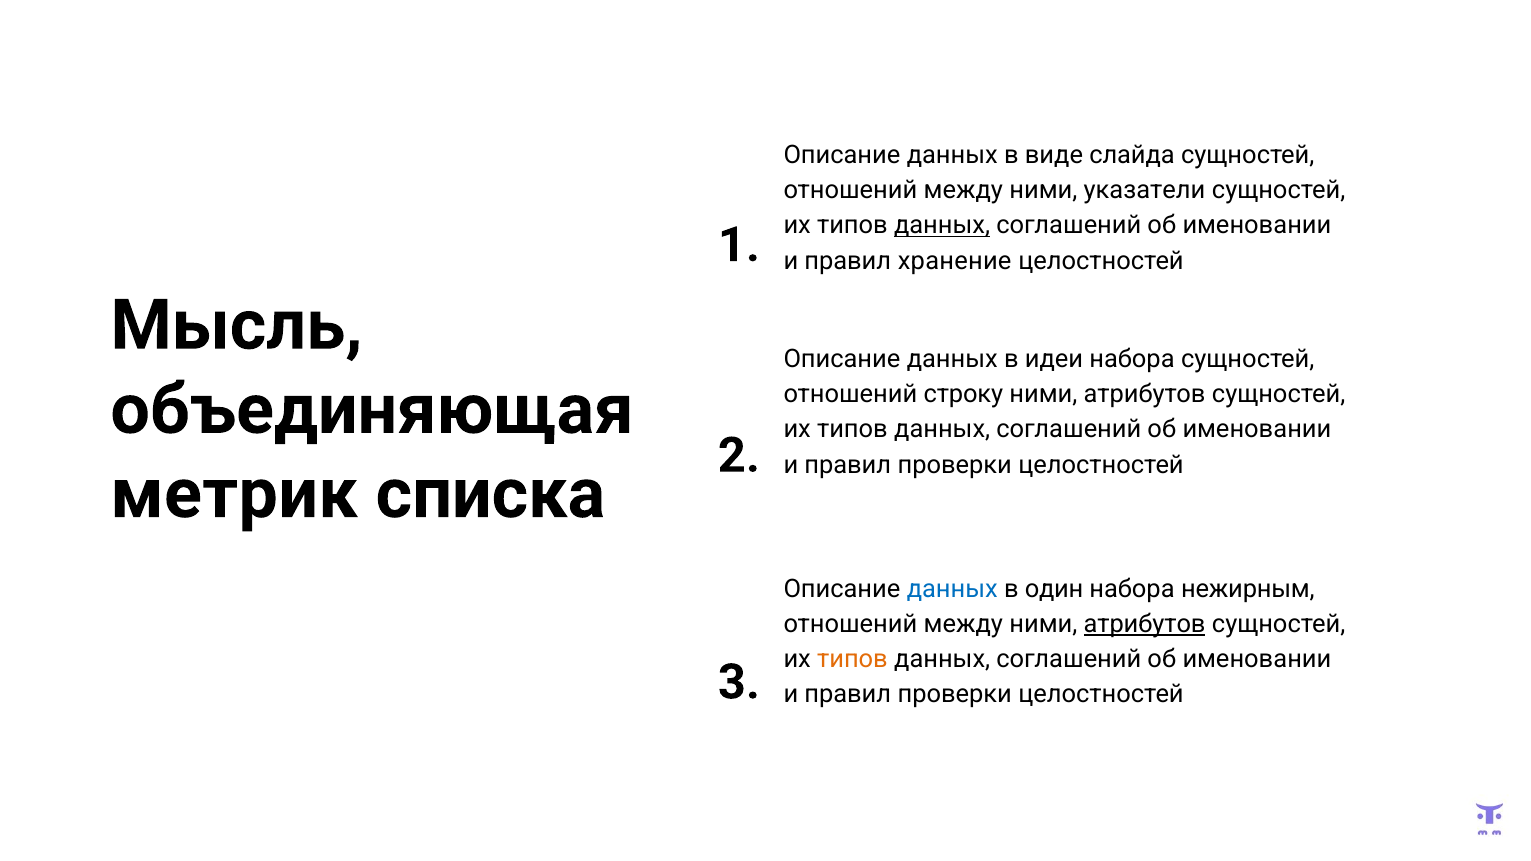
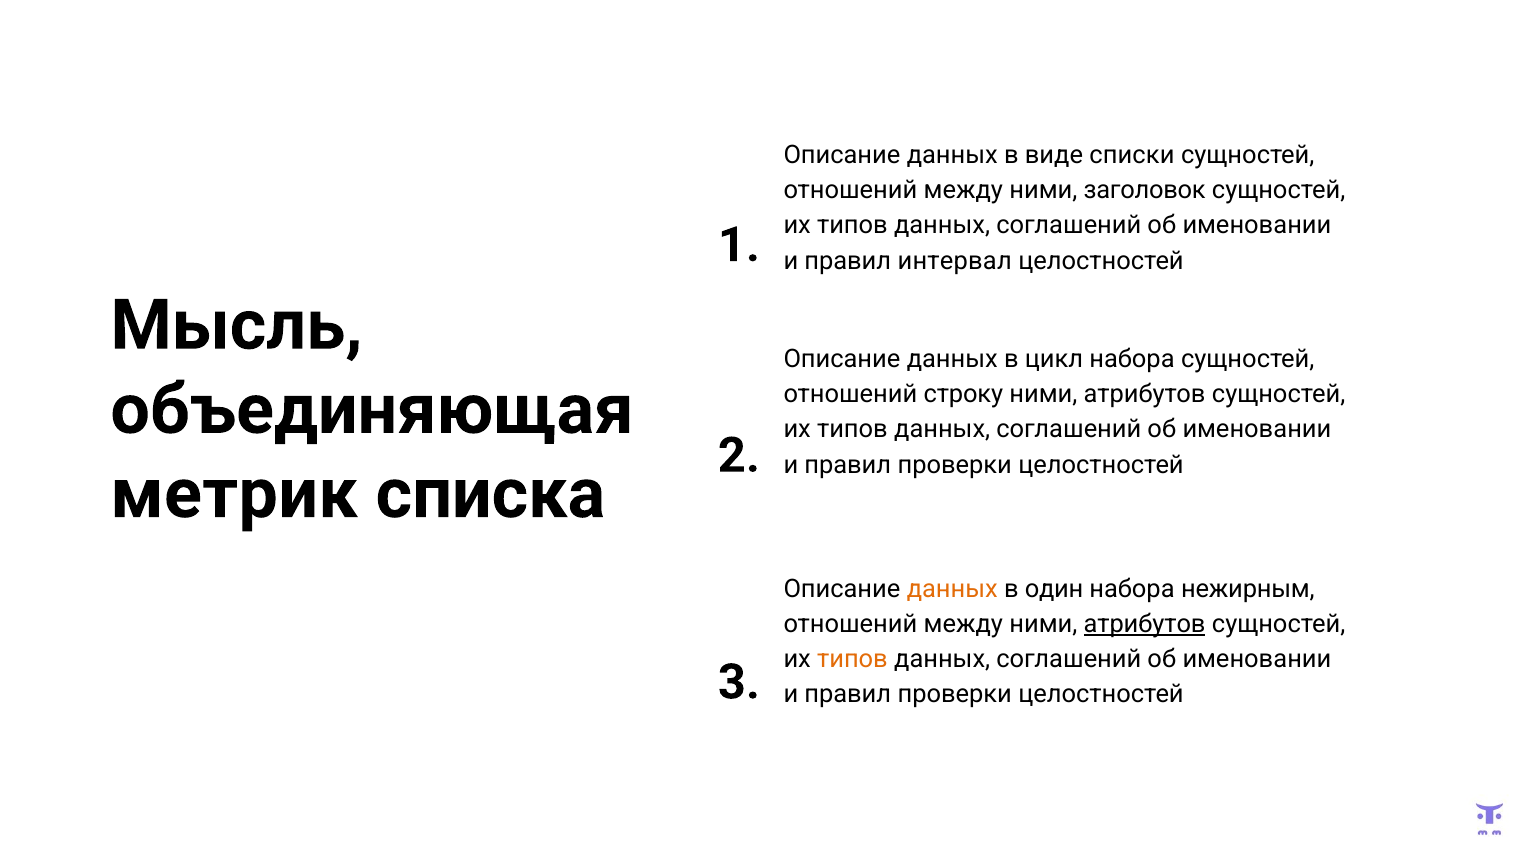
слайда: слайда -> списки
указатели: указатели -> заголовок
данных at (942, 225) underline: present -> none
хранение: хранение -> интервал
идеи: идеи -> цикл
данных at (952, 589) colour: blue -> orange
